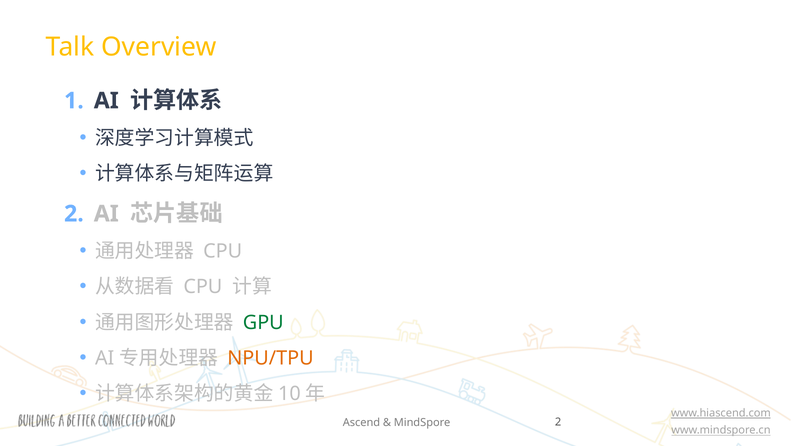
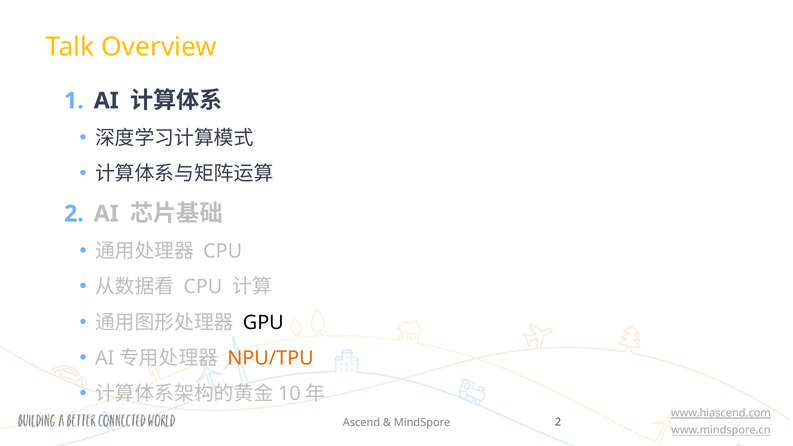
GPU colour: green -> black
